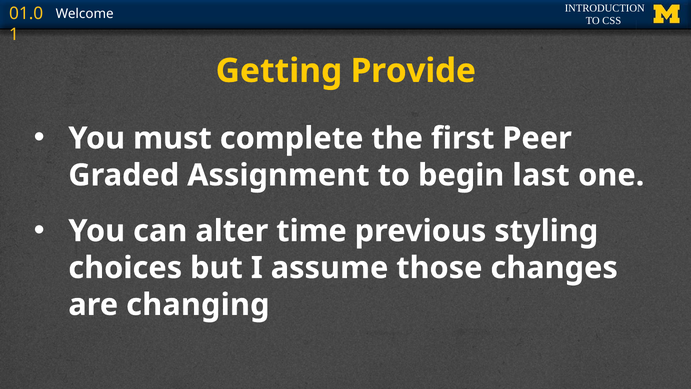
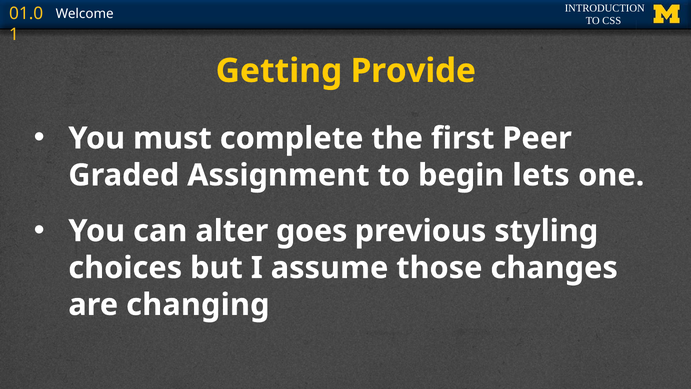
last: last -> lets
time: time -> goes
